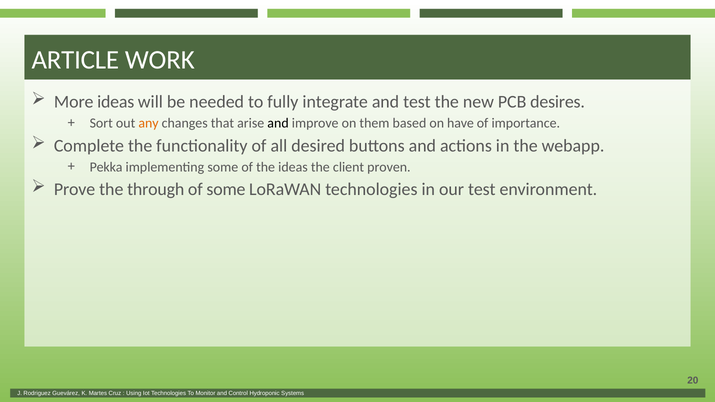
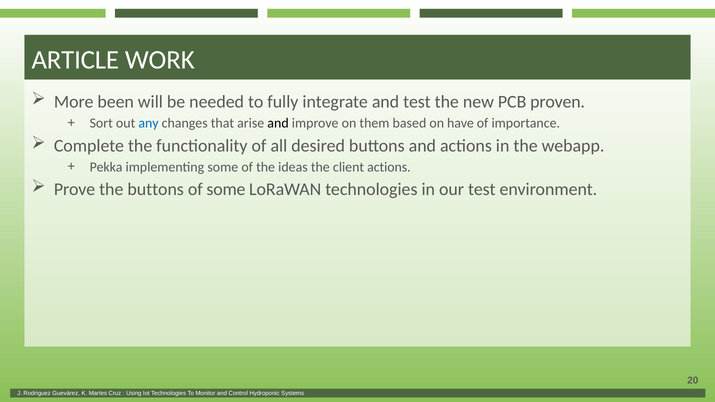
More ideas: ideas -> been
desires: desires -> proven
any colour: orange -> blue
client proven: proven -> actions
the through: through -> buttons
